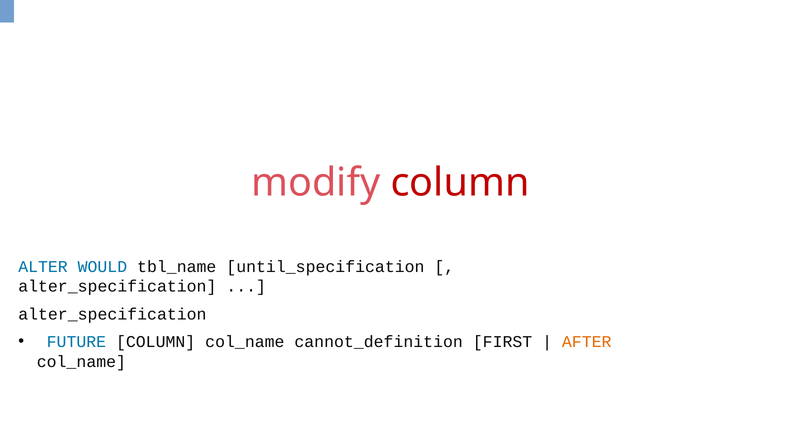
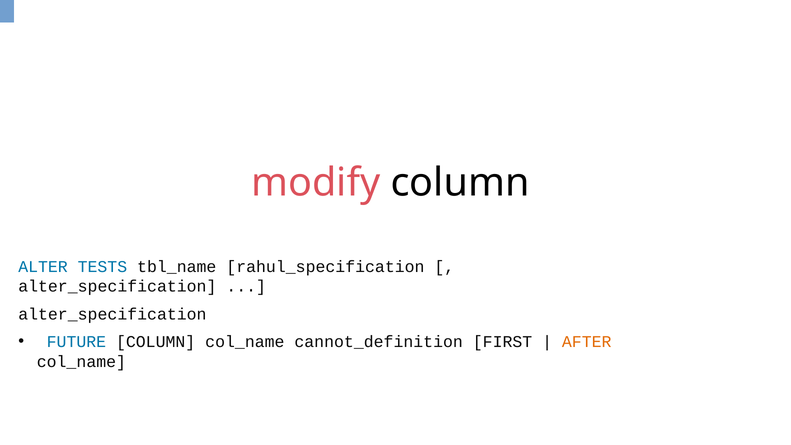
column at (460, 183) colour: red -> black
WOULD: WOULD -> TESTS
until_specification: until_specification -> rahul_specification
